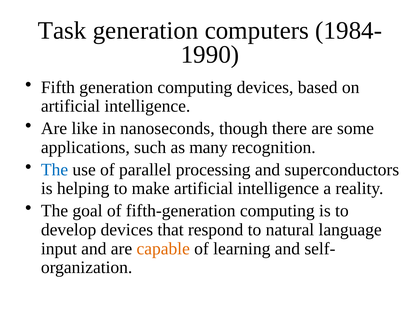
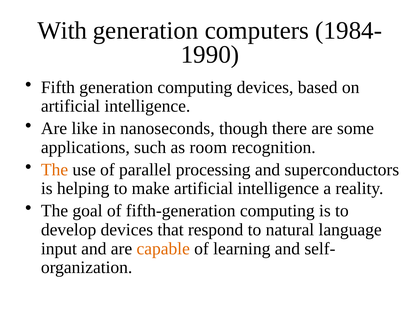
Task: Task -> With
many: many -> room
The at (55, 170) colour: blue -> orange
